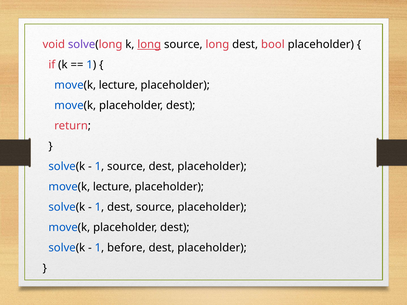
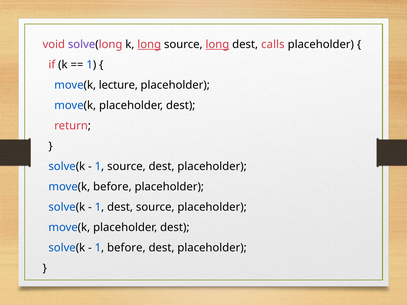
long at (217, 44) underline: none -> present
bool: bool -> calls
lecture at (112, 187): lecture -> before
